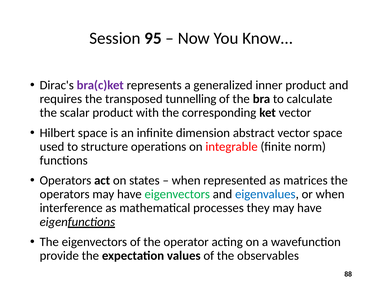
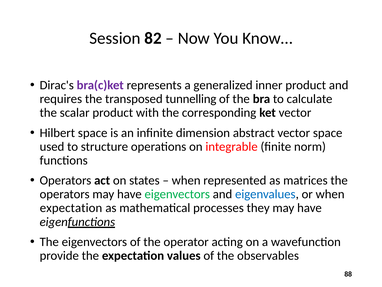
95: 95 -> 82
interference at (71, 208): interference -> expectation
